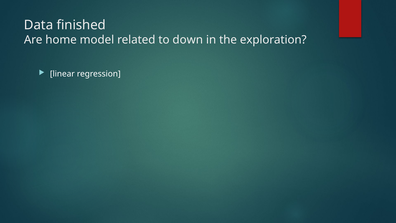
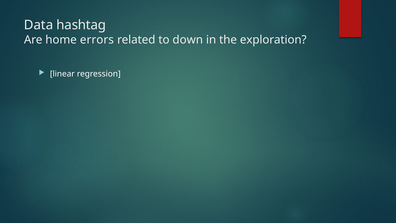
finished: finished -> hashtag
model: model -> errors
